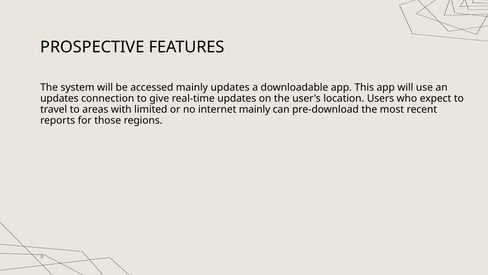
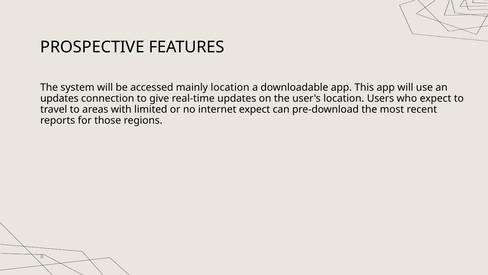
mainly updates: updates -> location
internet mainly: mainly -> expect
